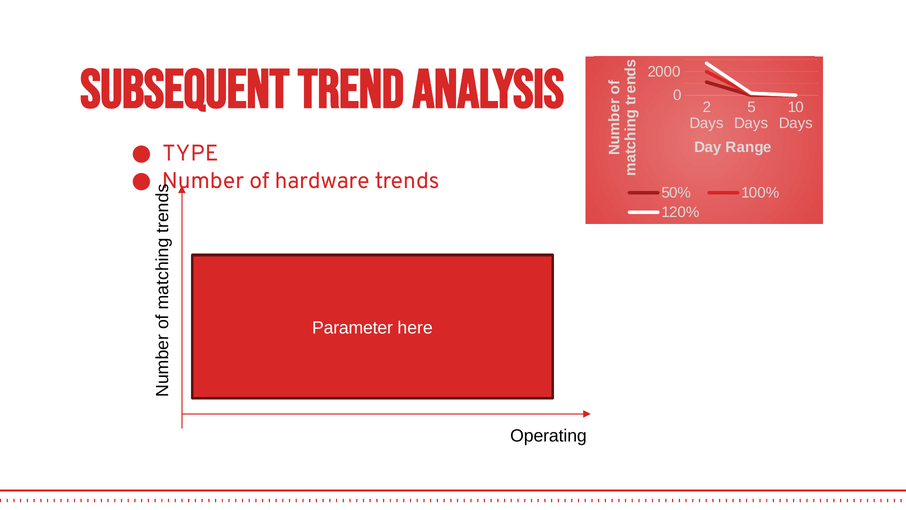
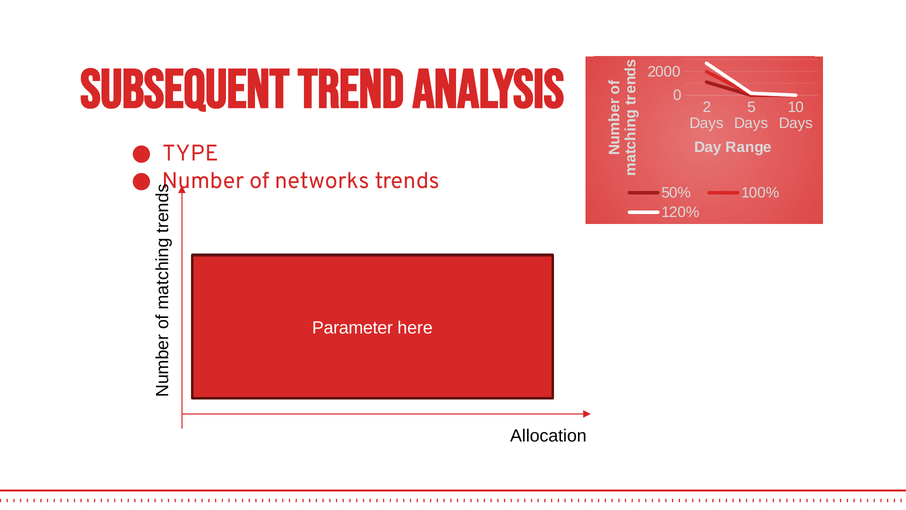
hardware: hardware -> networks
Operating: Operating -> Allocation
